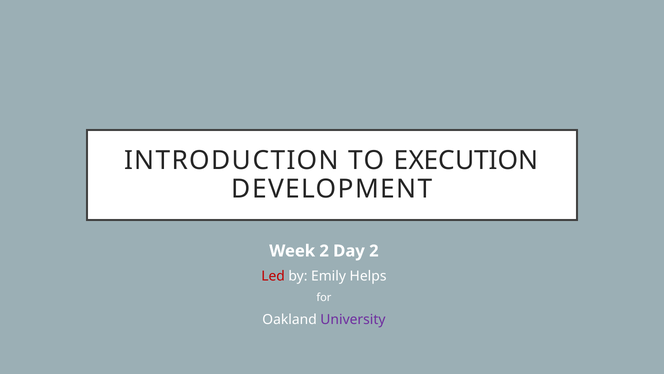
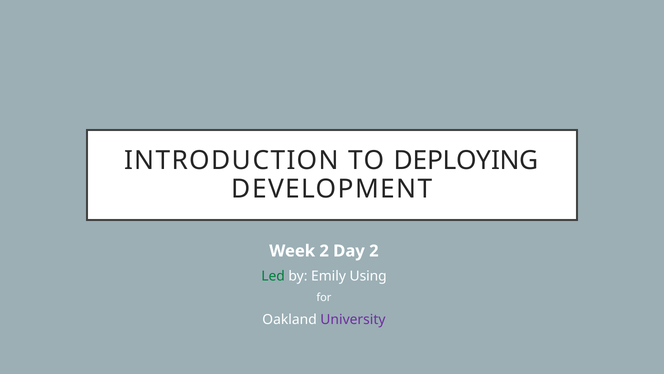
EXECUTION: EXECUTION -> DEPLOYING
Led colour: red -> green
Helps: Helps -> Using
